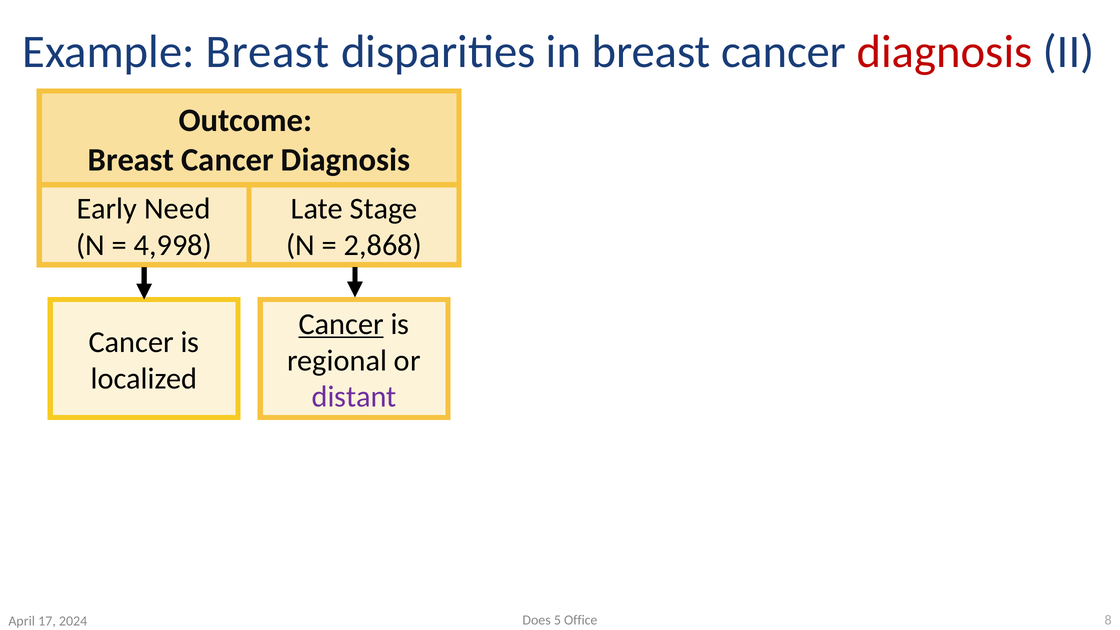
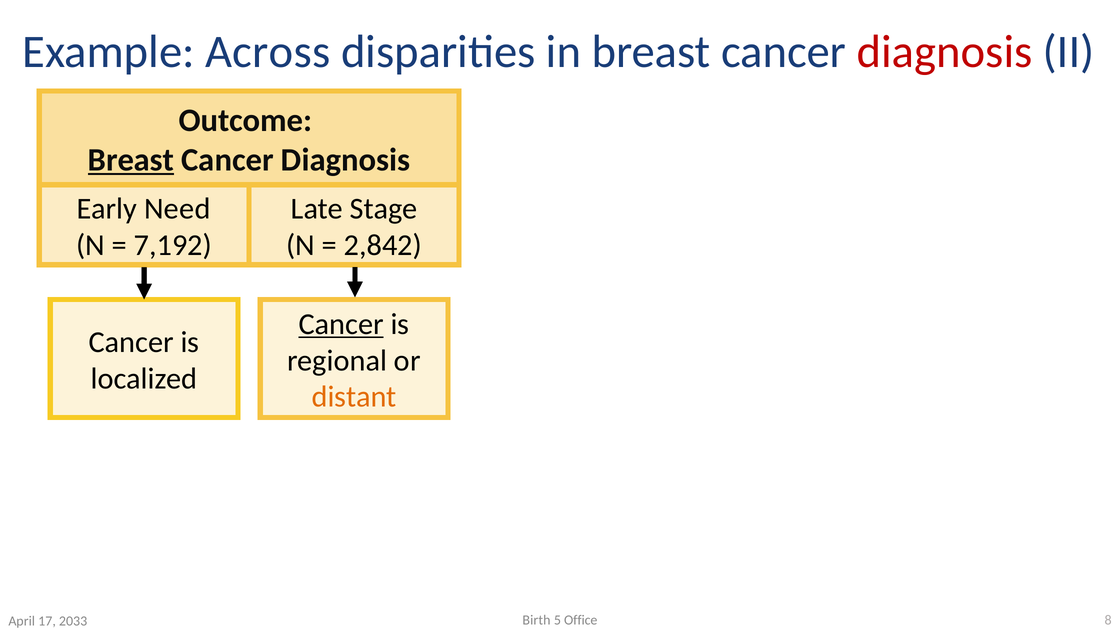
Example Breast: Breast -> Across
Breast at (131, 160) underline: none -> present
4,998: 4,998 -> 7,192
2,868: 2,868 -> 2,842
distant colour: purple -> orange
Does: Does -> Birth
2024: 2024 -> 2033
